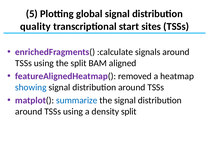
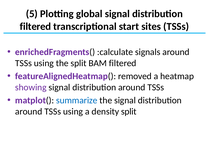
quality at (35, 26): quality -> filtered
BAM aligned: aligned -> filtered
showing colour: blue -> purple
